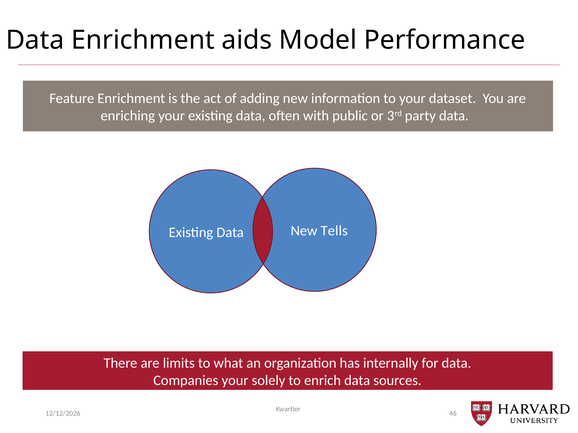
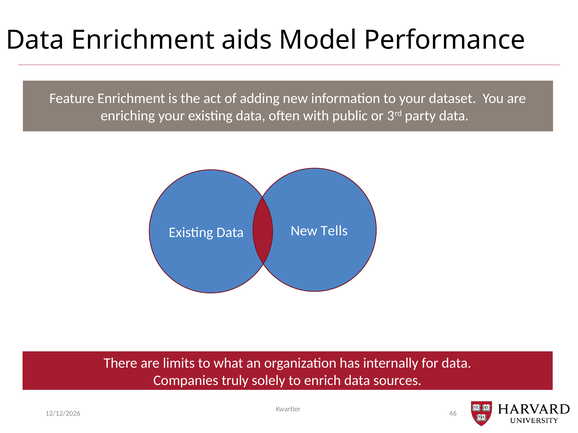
Companies your: your -> truly
